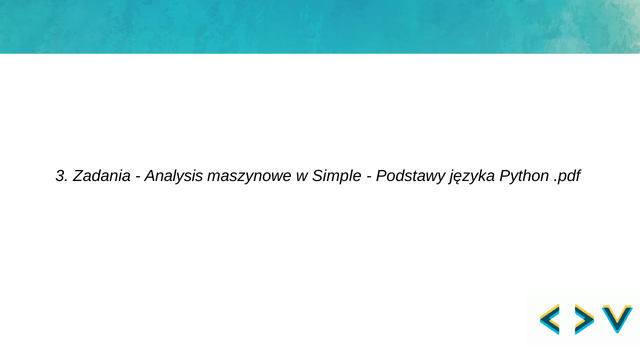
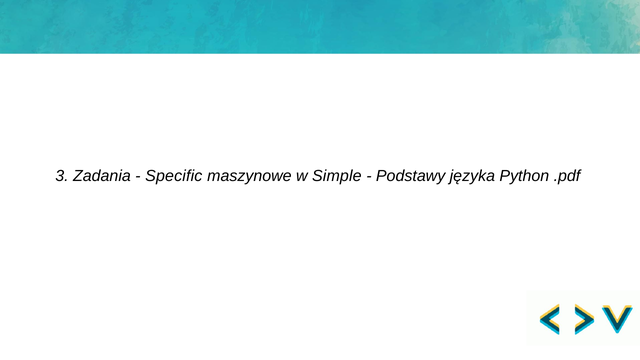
Analysis: Analysis -> Specific
